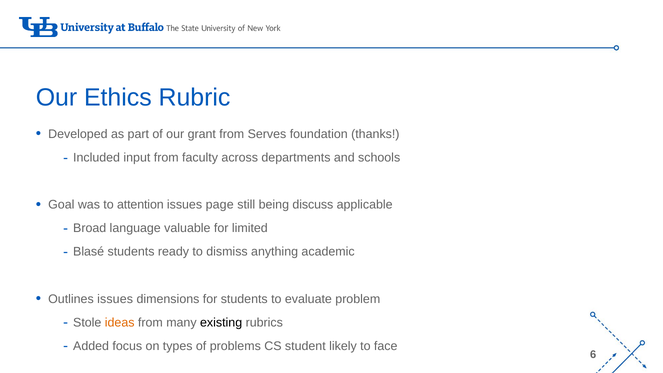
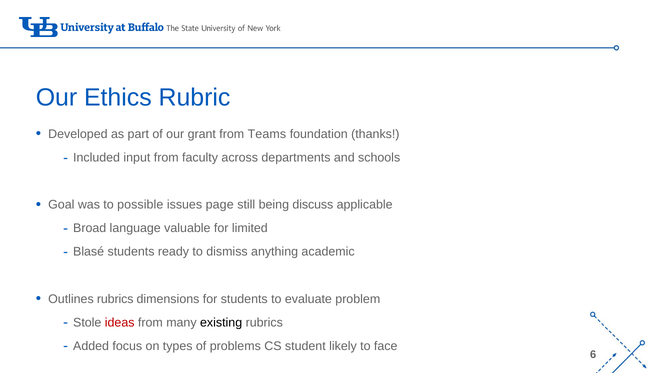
Serves: Serves -> Teams
attention: attention -> possible
Outlines issues: issues -> rubrics
ideas colour: orange -> red
